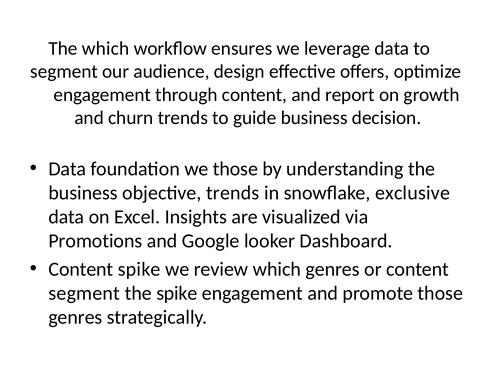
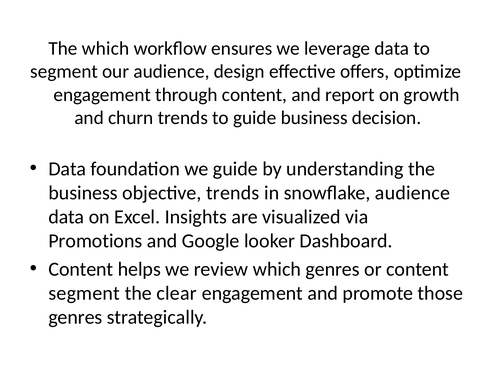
we those: those -> guide
snowflake exclusive: exclusive -> audience
Content spike: spike -> helps
the spike: spike -> clear
